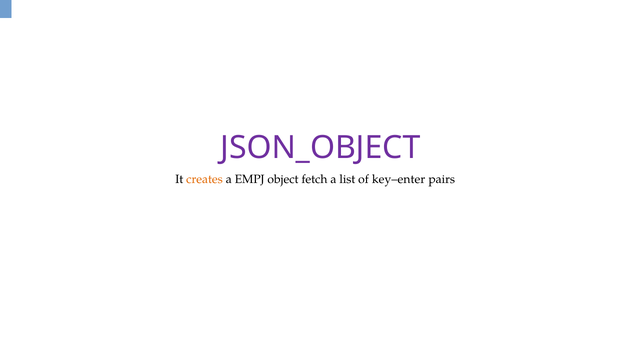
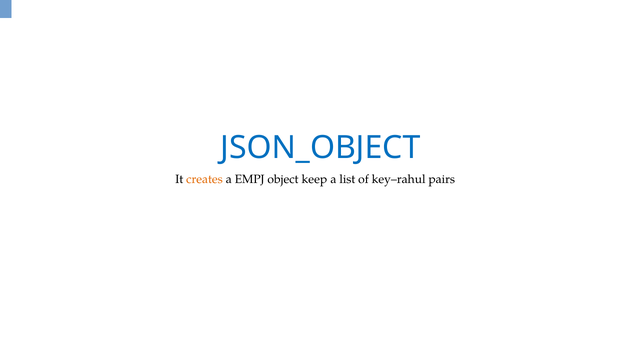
JSON_OBJECT colour: purple -> blue
fetch: fetch -> keep
key–enter: key–enter -> key–rahul
